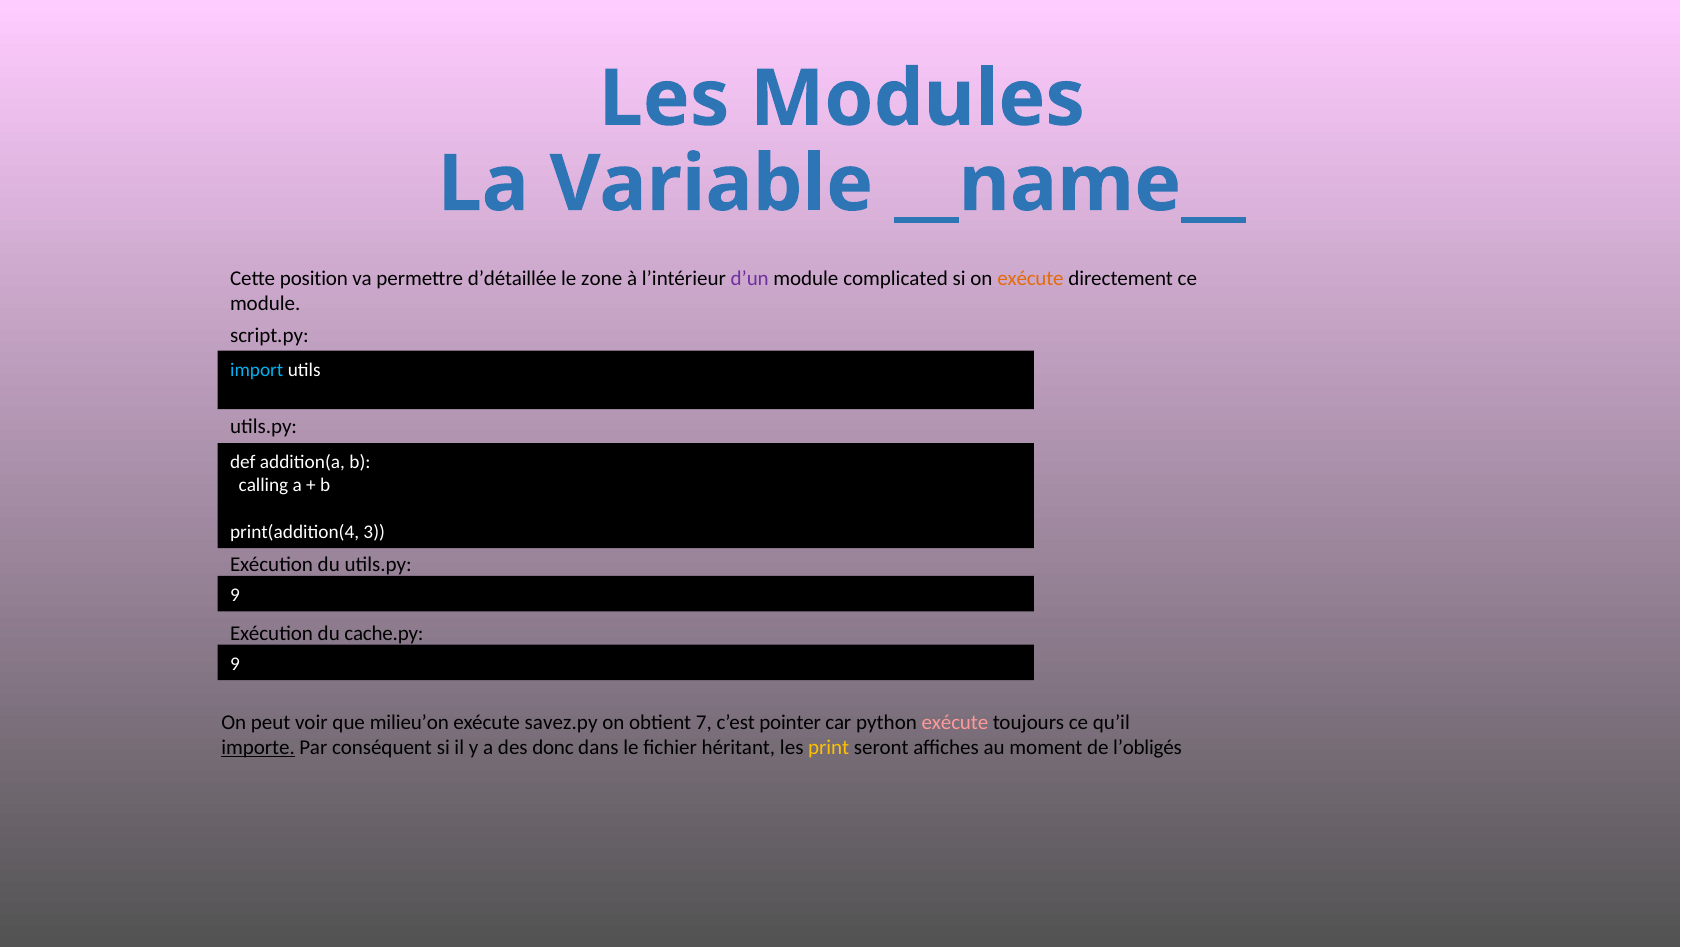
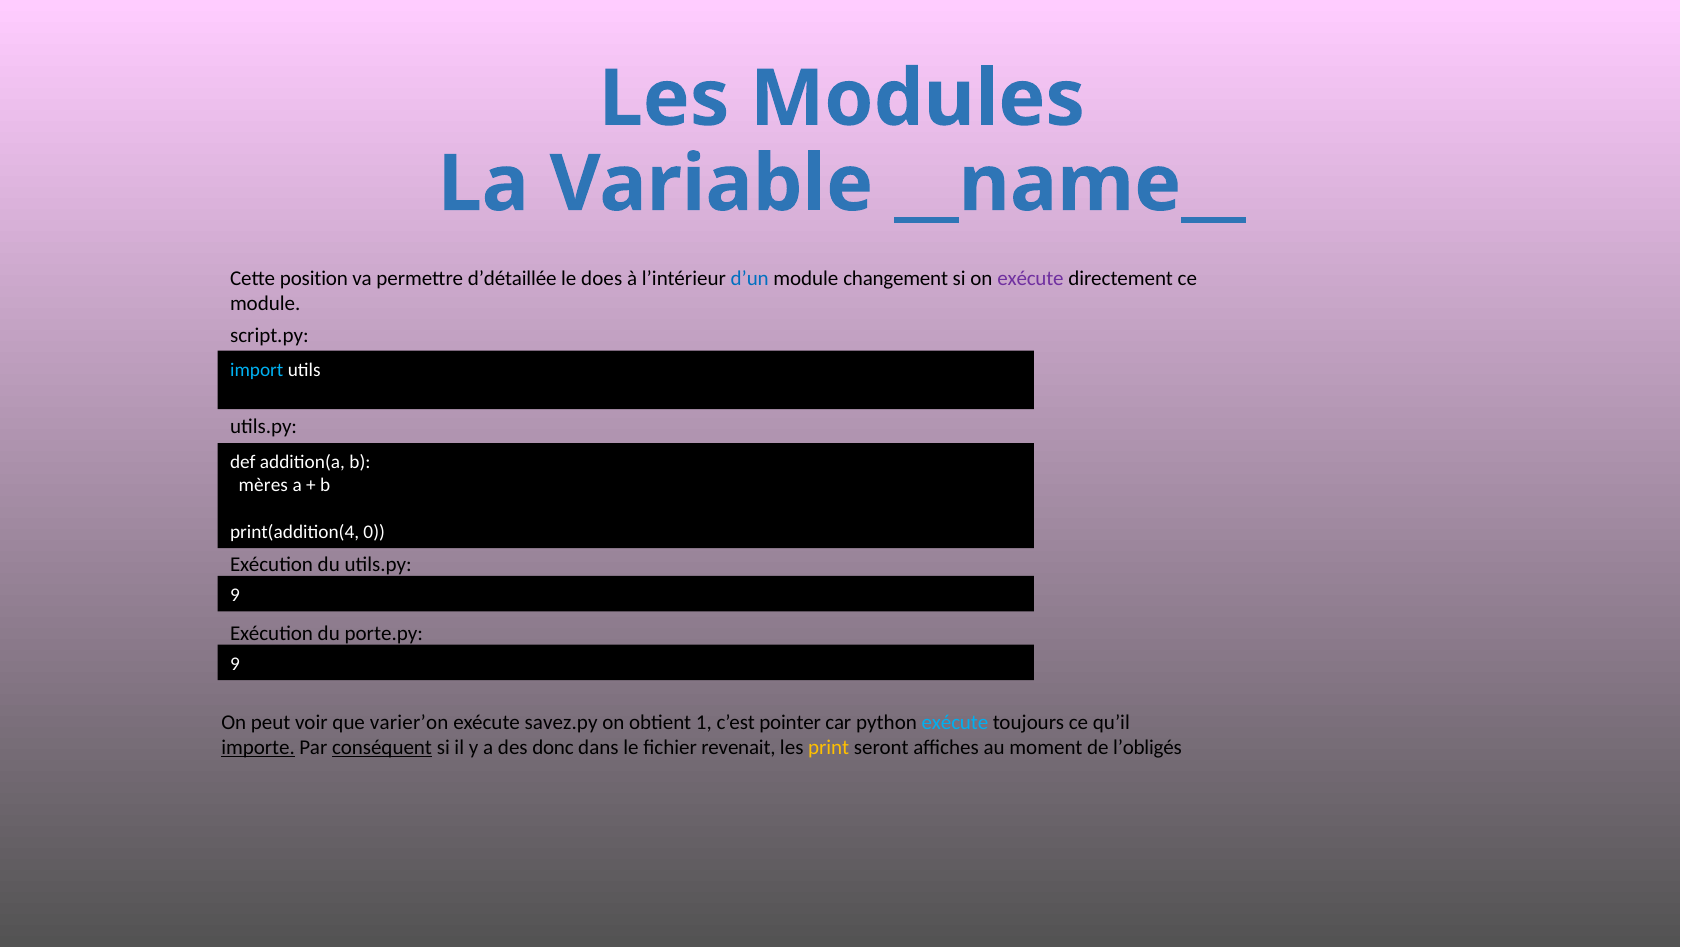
zone: zone -> does
d’un colour: purple -> blue
complicated: complicated -> changement
exécute at (1030, 279) colour: orange -> purple
calling: calling -> mères
3: 3 -> 0
cache.py: cache.py -> porte.py
milieu’on: milieu’on -> varier’on
7: 7 -> 1
exécute at (955, 723) colour: pink -> light blue
conséquent underline: none -> present
héritant: héritant -> revenait
